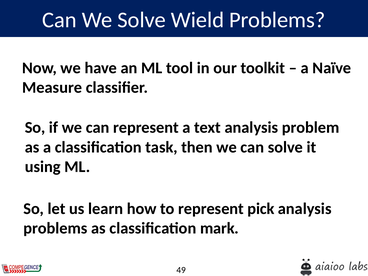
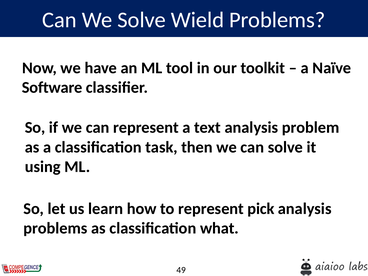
Measure: Measure -> Software
mark: mark -> what
